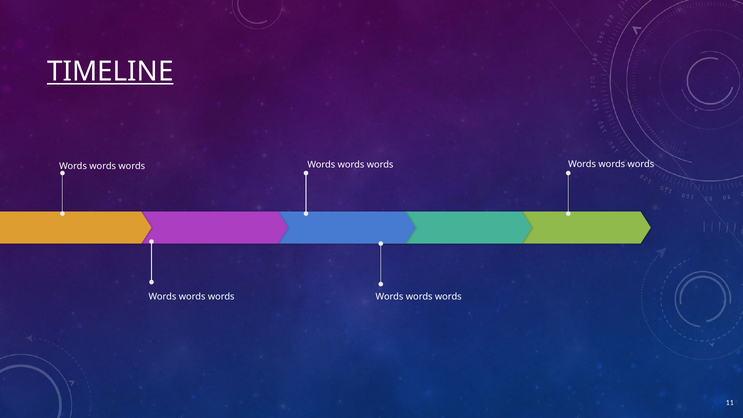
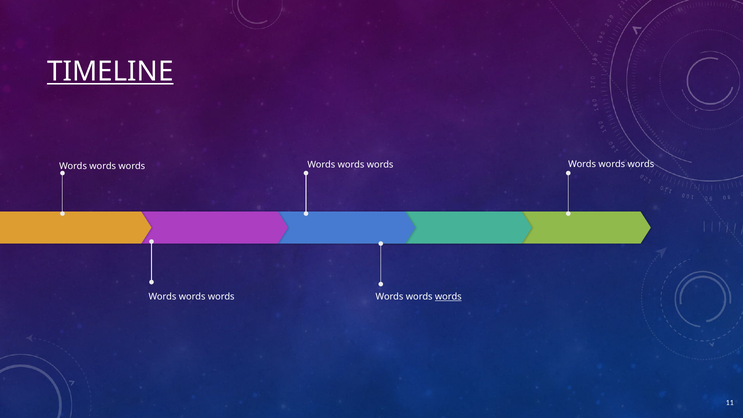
words at (448, 297) underline: none -> present
